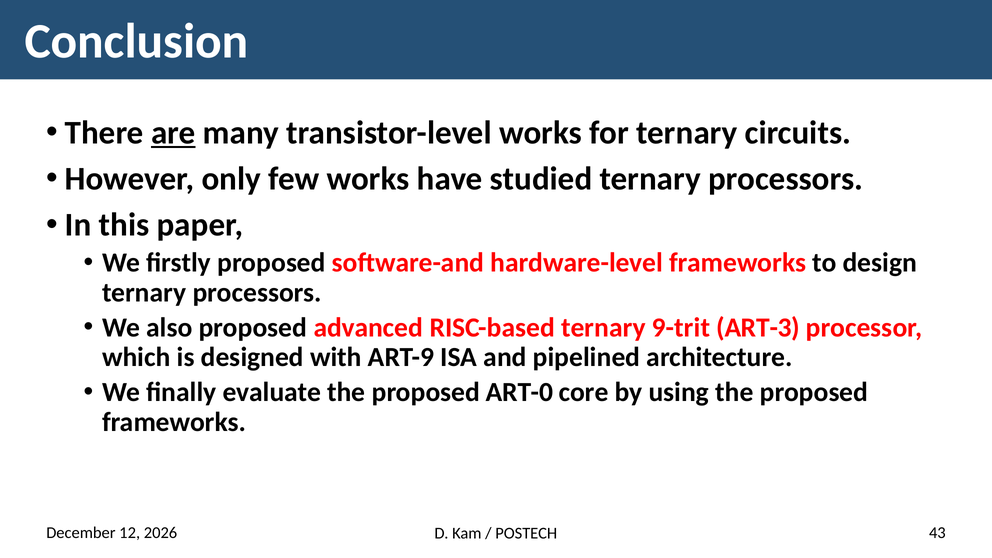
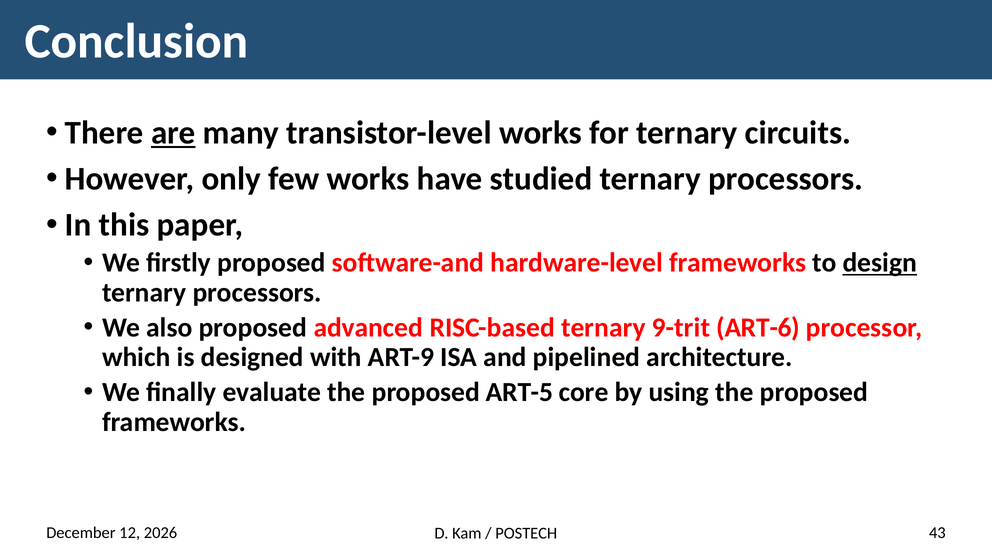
design underline: none -> present
ART-3: ART-3 -> ART-6
ART-0: ART-0 -> ART-5
